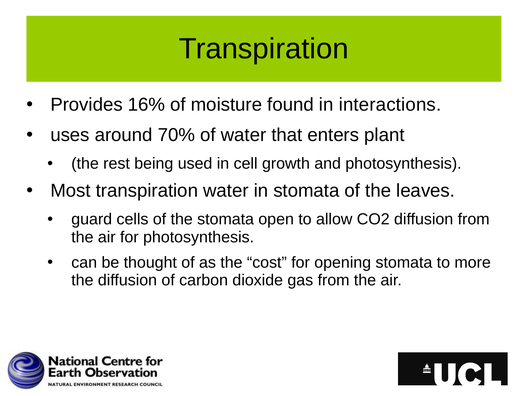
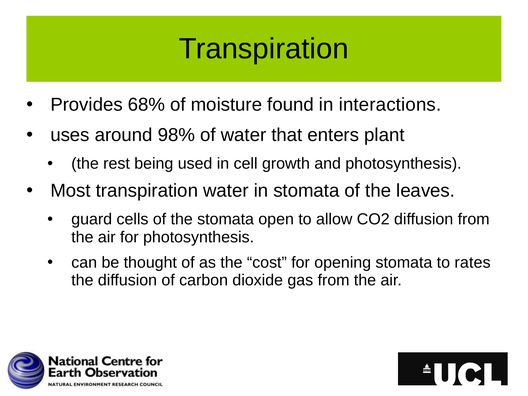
16%: 16% -> 68%
70%: 70% -> 98%
more: more -> rates
